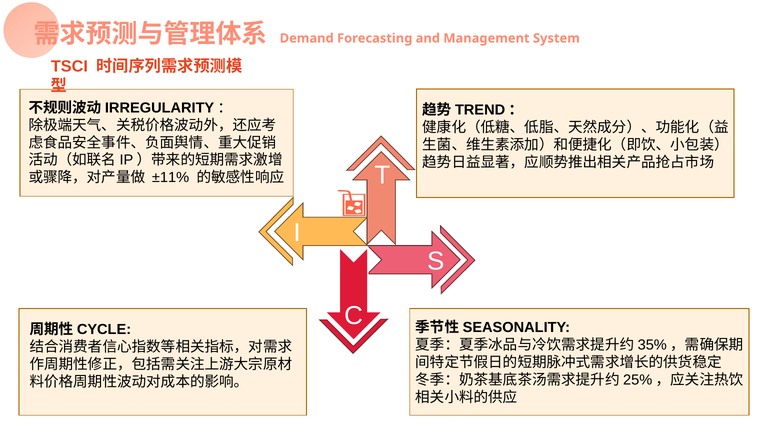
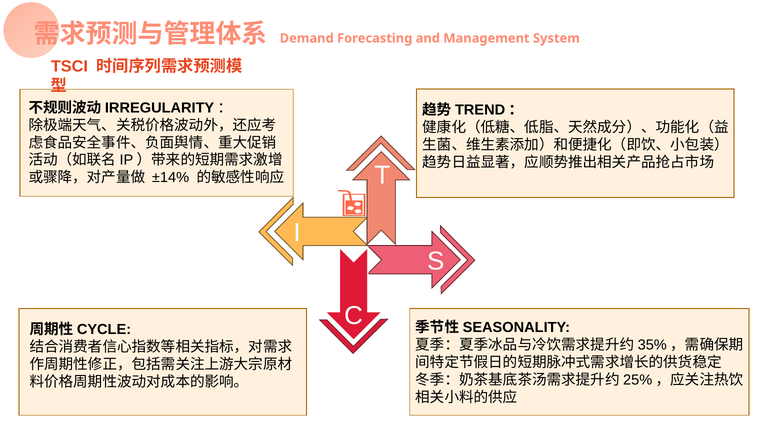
±11%: ±11% -> ±14%
